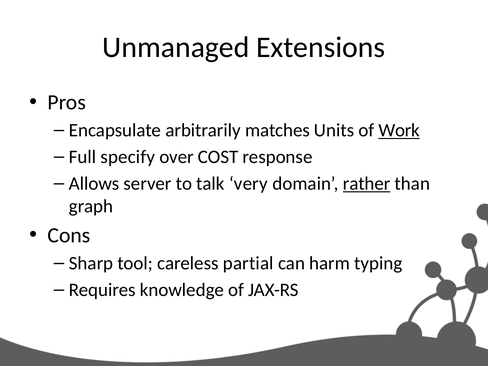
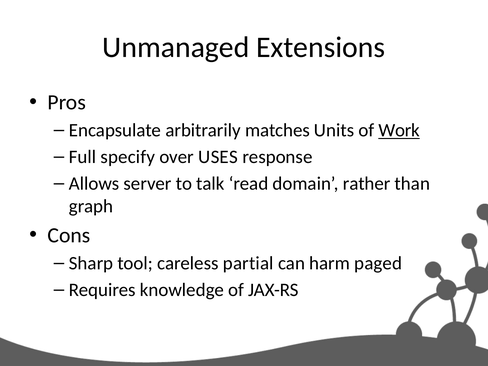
COST: COST -> USES
very: very -> read
rather underline: present -> none
typing: typing -> paged
